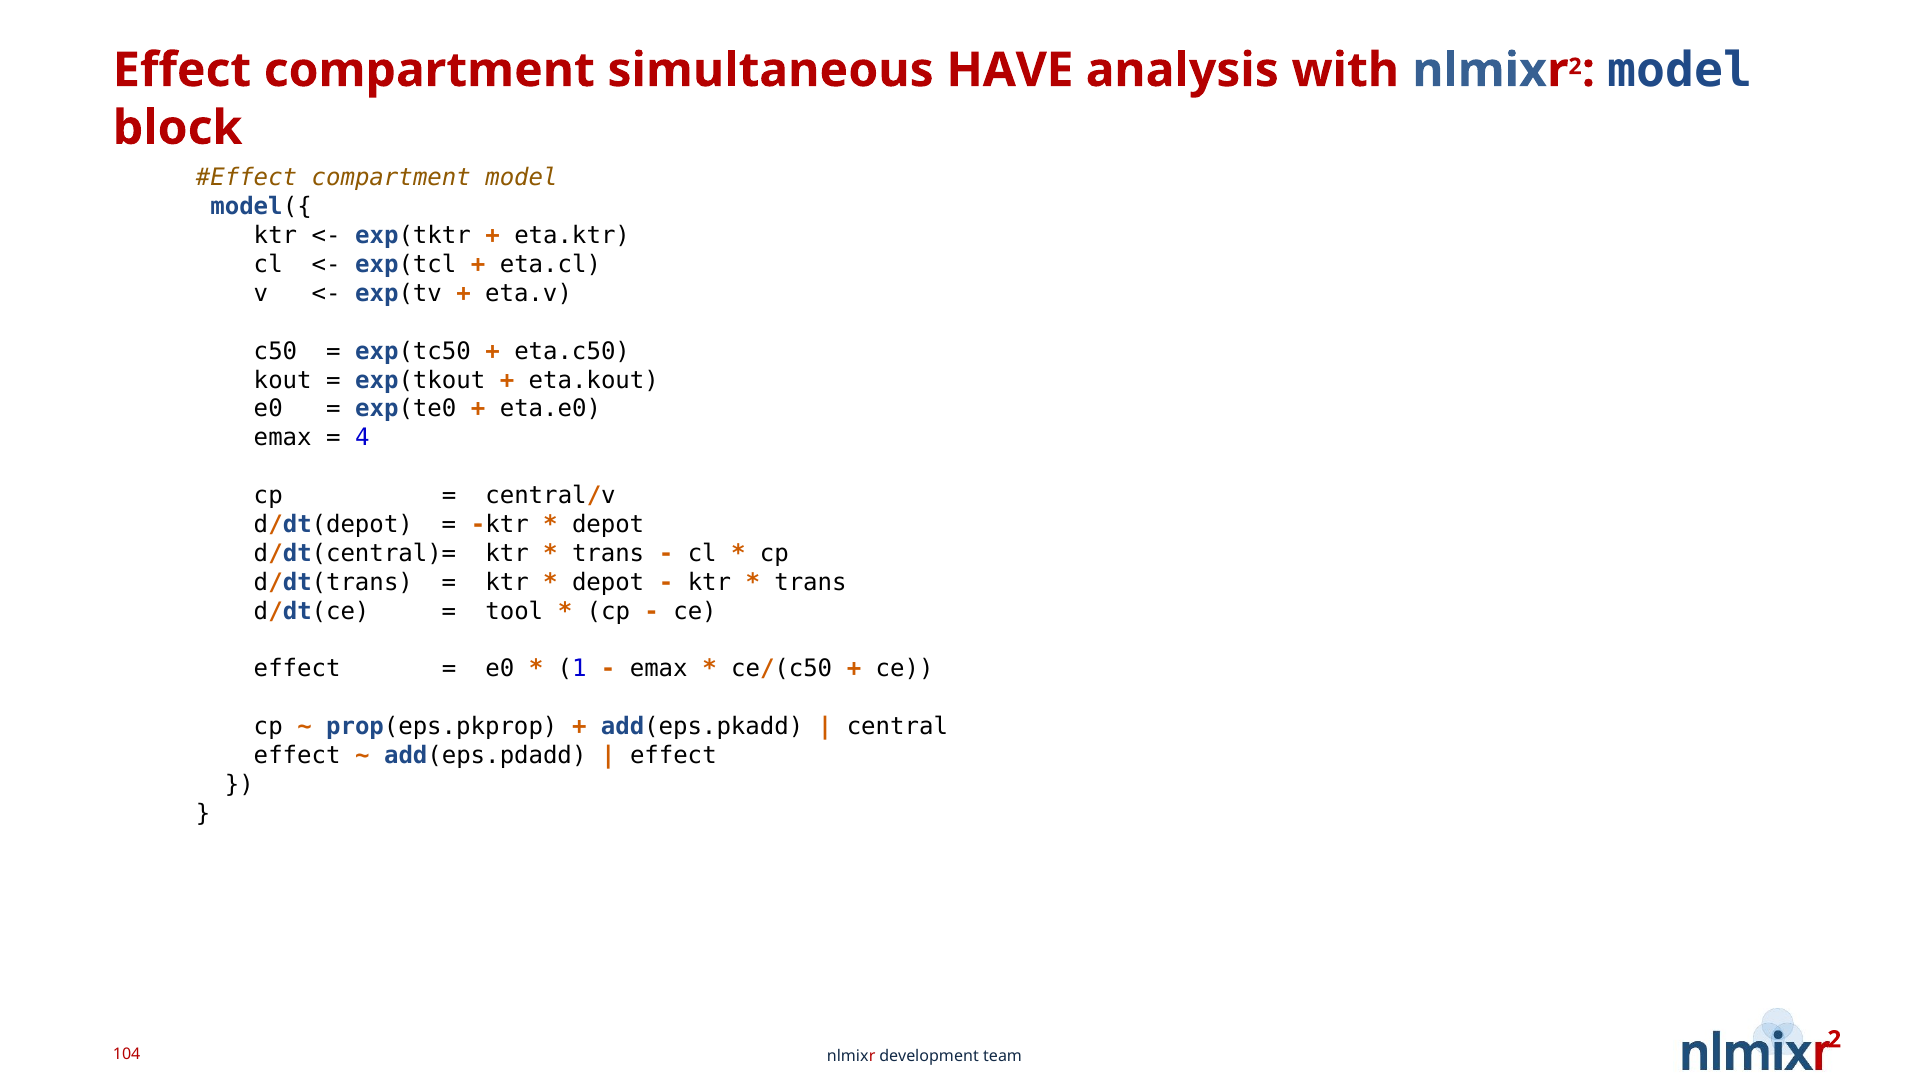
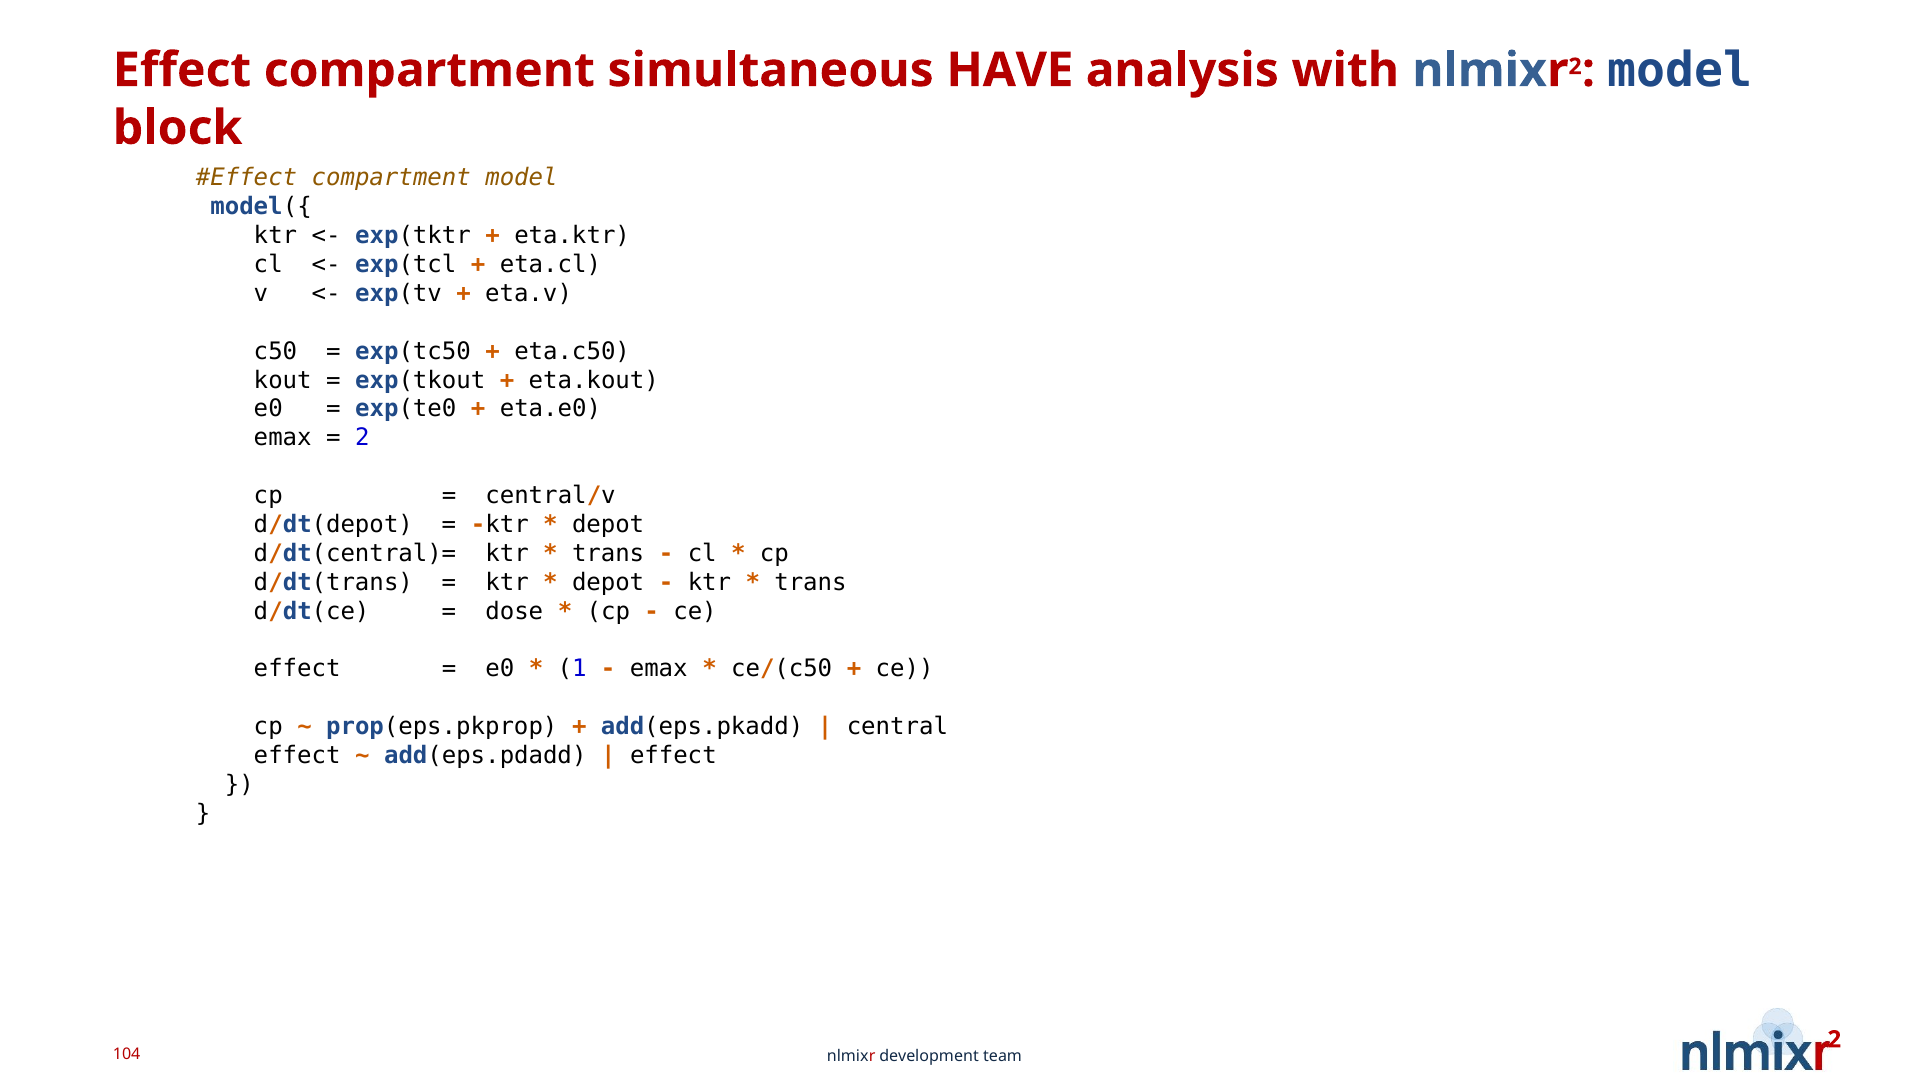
4 at (362, 438): 4 -> 2
tool: tool -> dose
